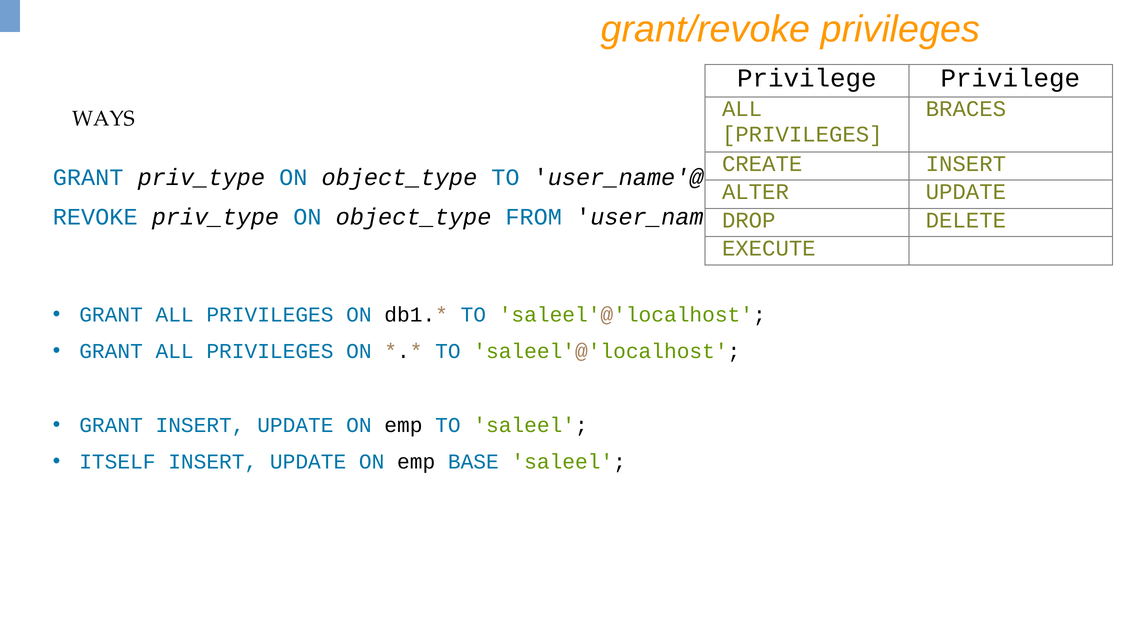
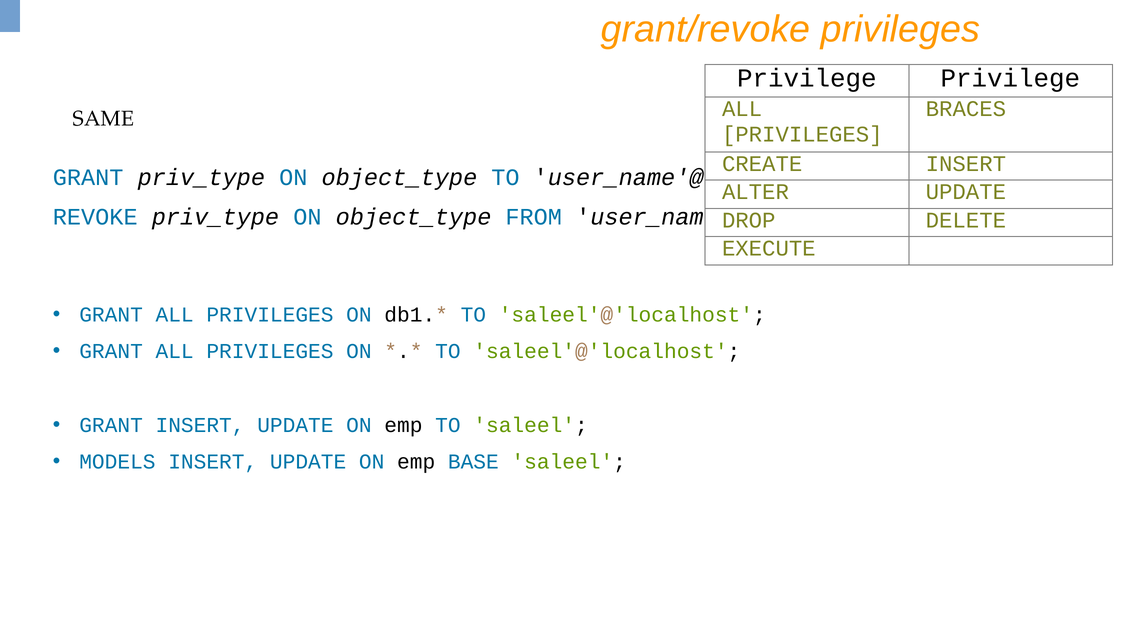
WAYS: WAYS -> SAME
ITSELF: ITSELF -> MODELS
